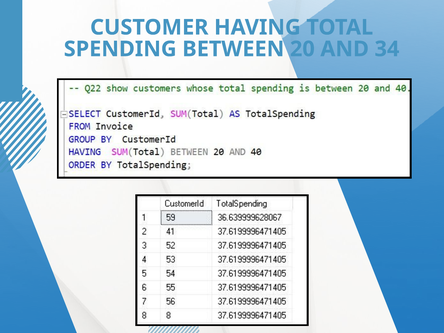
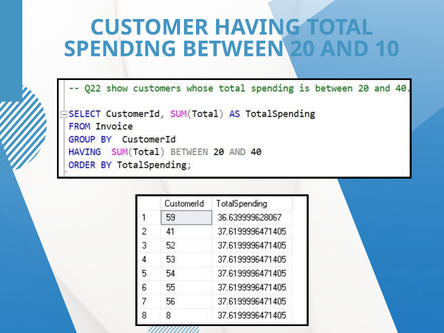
34: 34 -> 10
